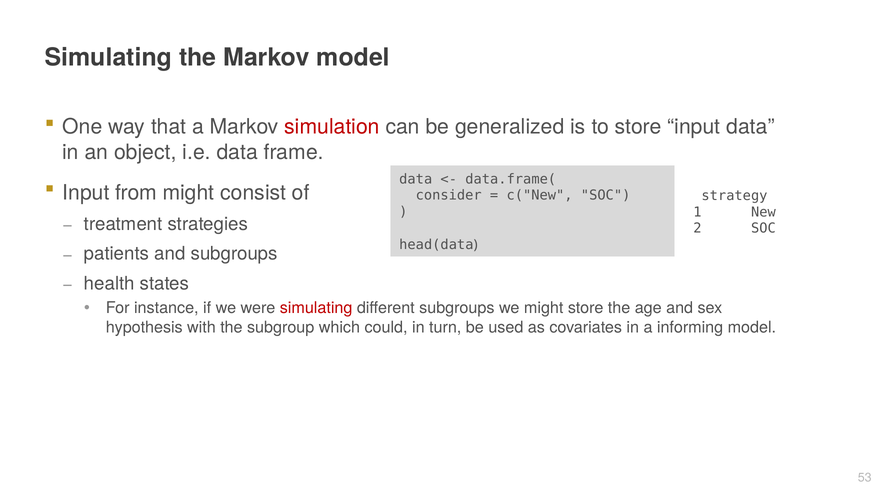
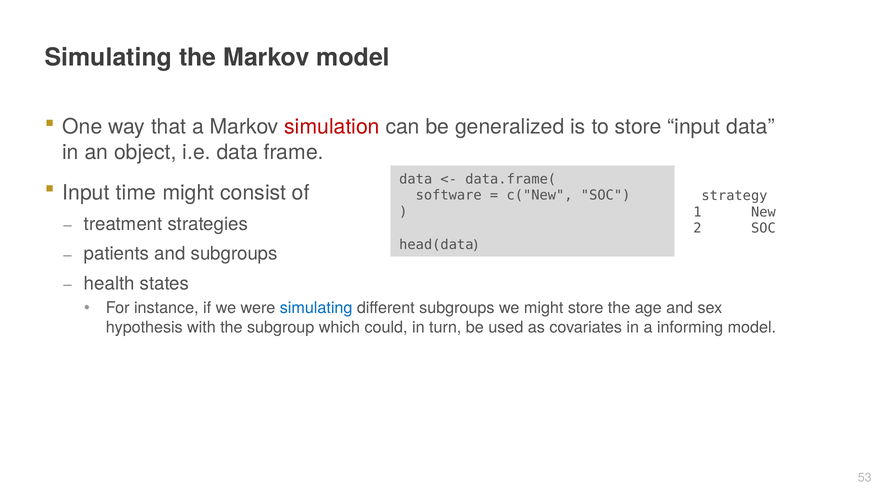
from: from -> time
consider: consider -> software
simulating at (316, 308) colour: red -> blue
